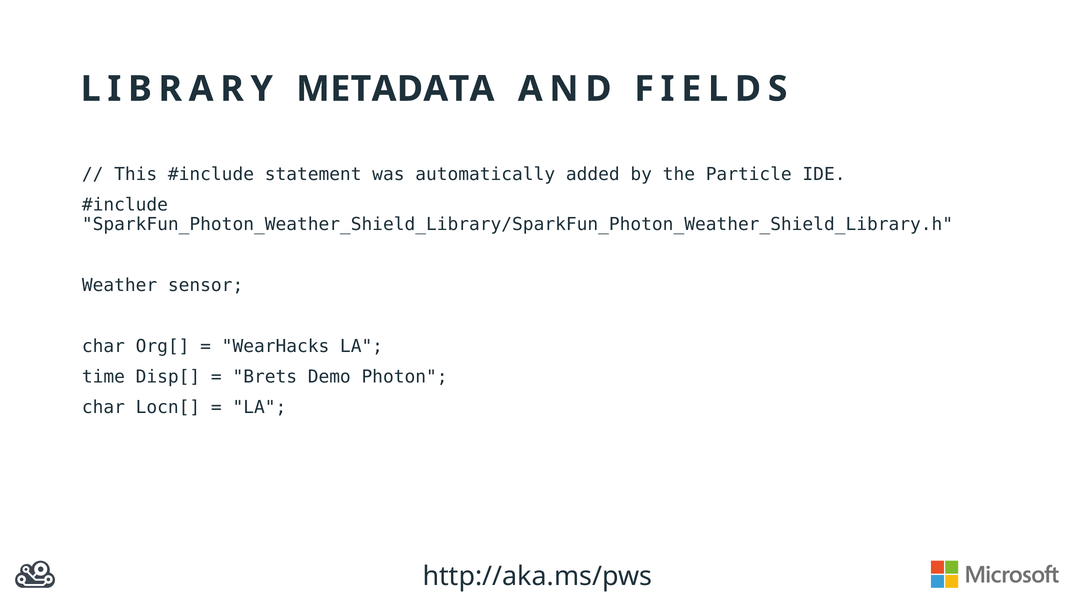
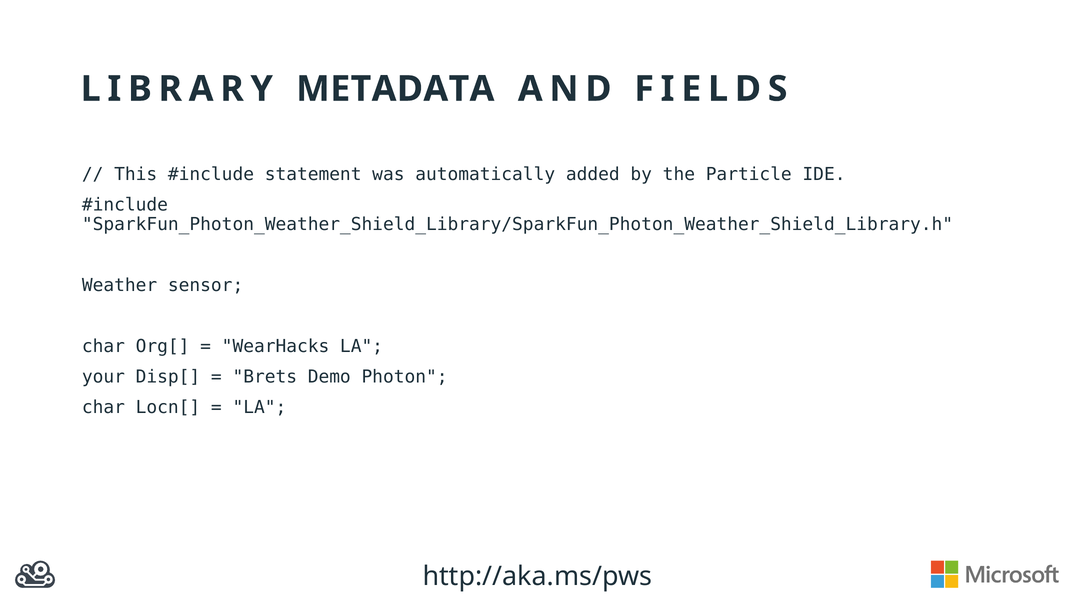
time: time -> your
